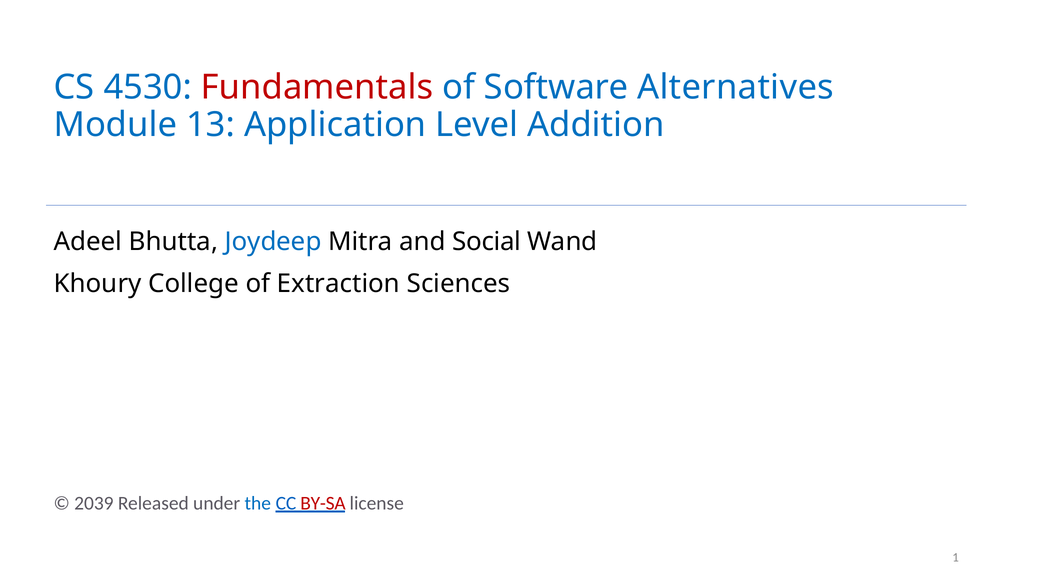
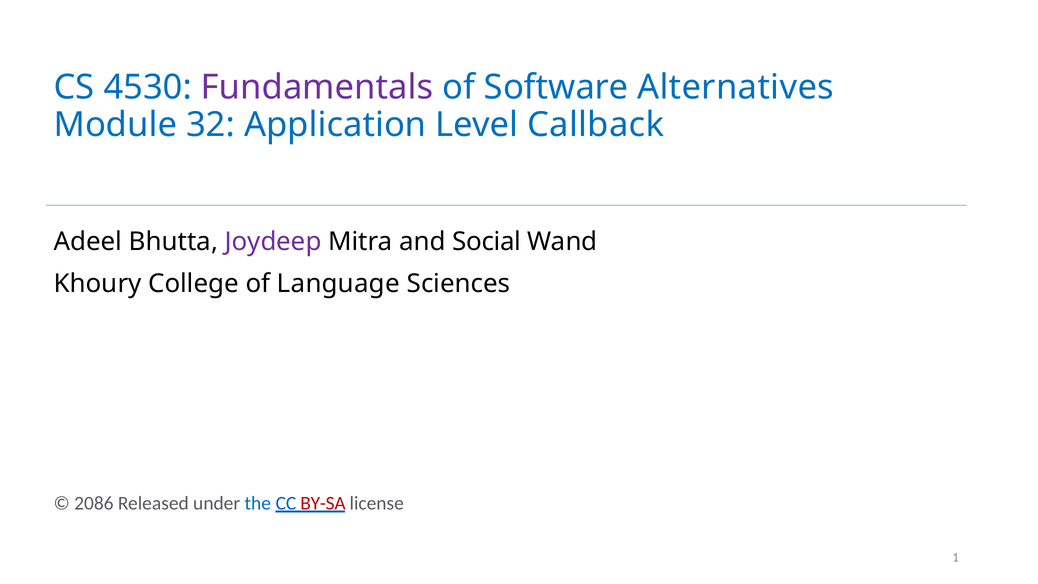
Fundamentals colour: red -> purple
13: 13 -> 32
Addition: Addition -> Callback
Joydeep colour: blue -> purple
Extraction: Extraction -> Language
2039: 2039 -> 2086
